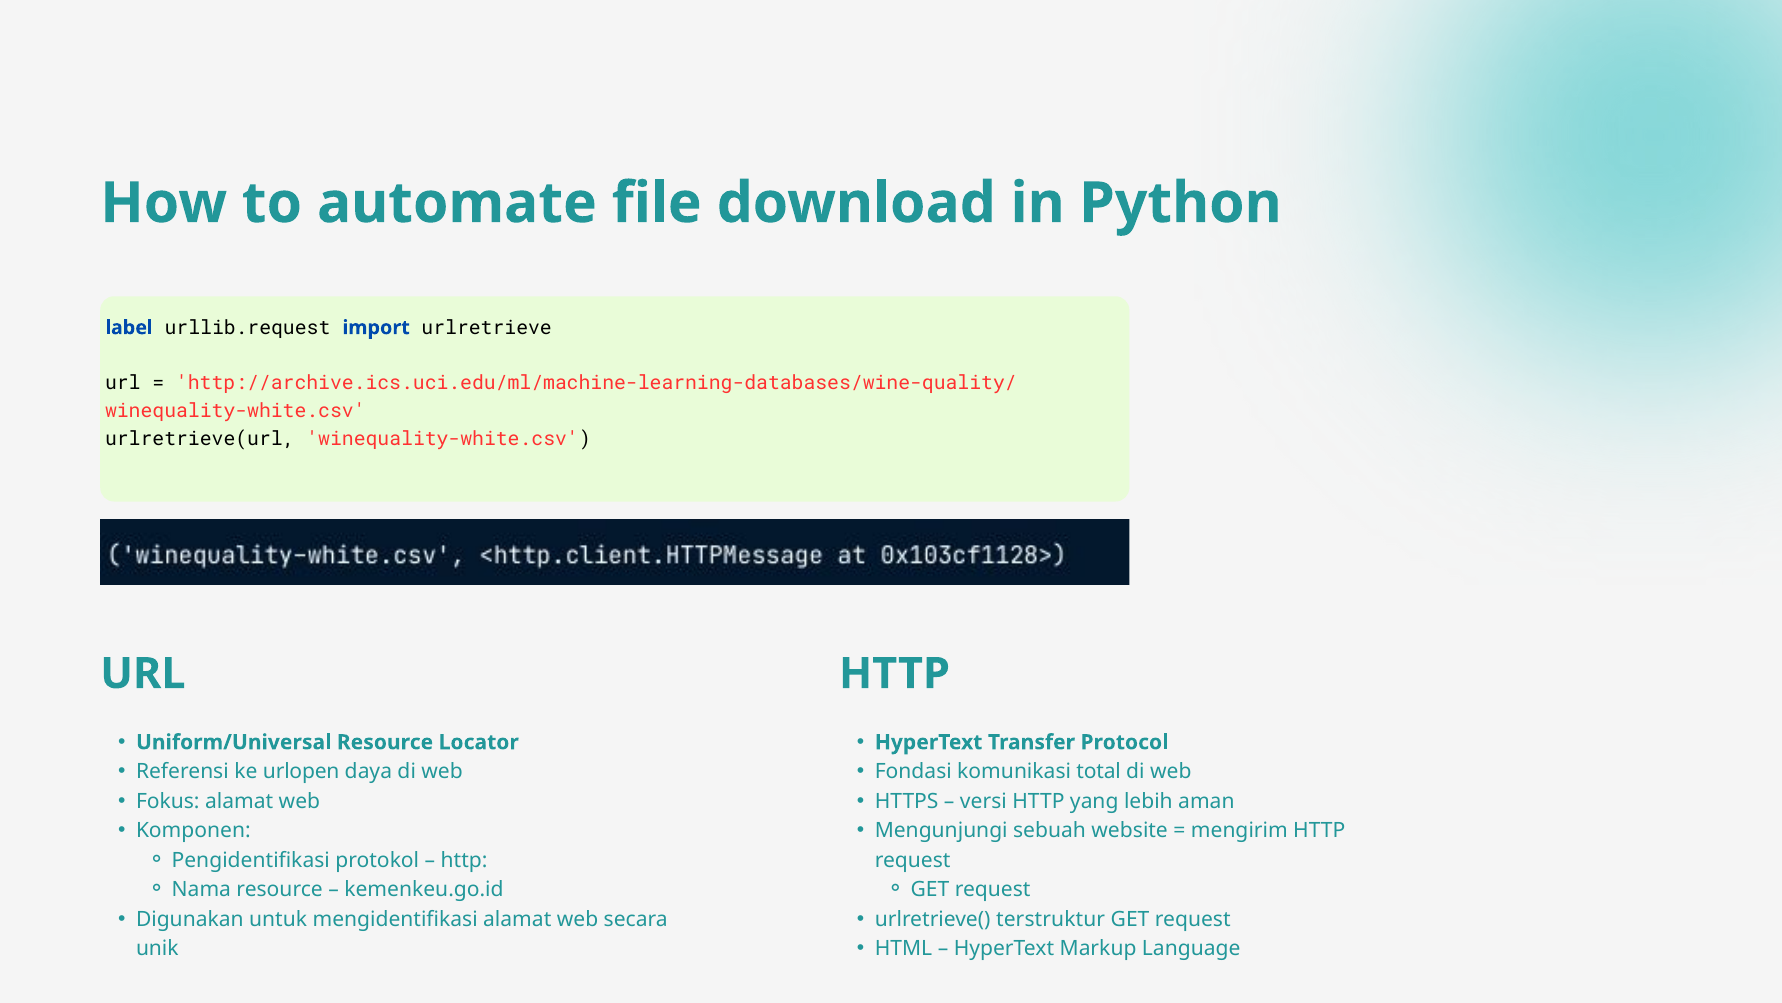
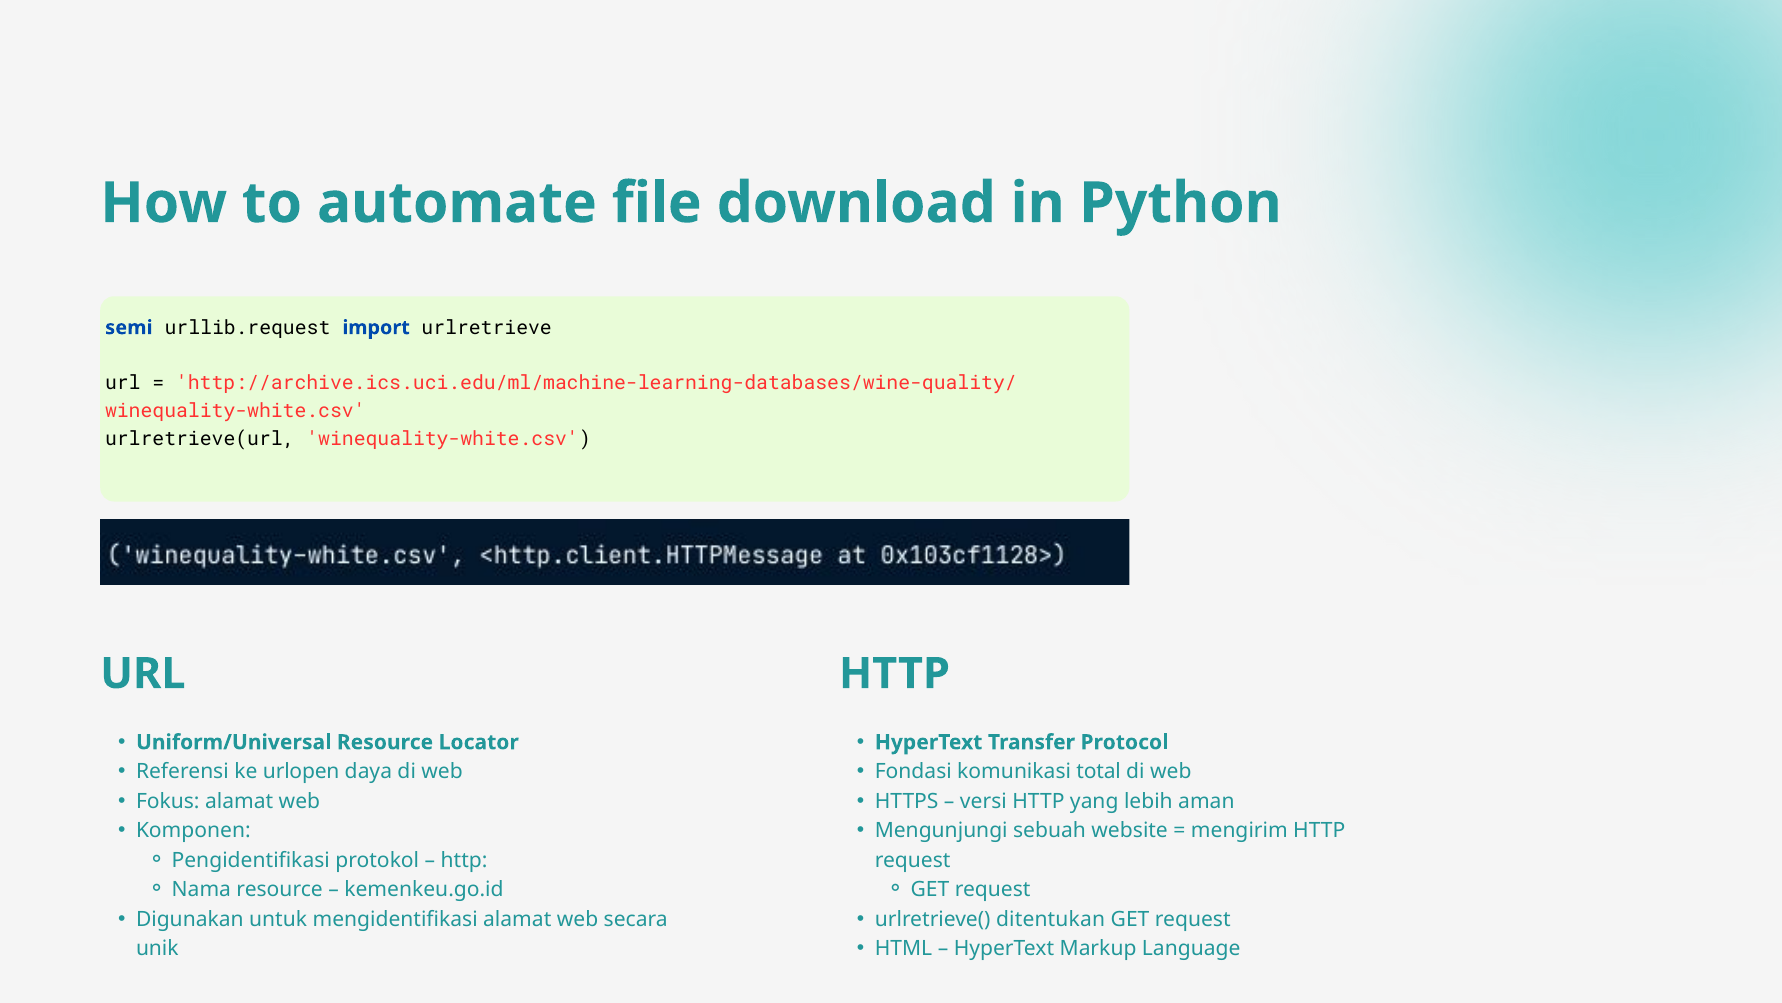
label: label -> semi
terstruktur: terstruktur -> ditentukan
